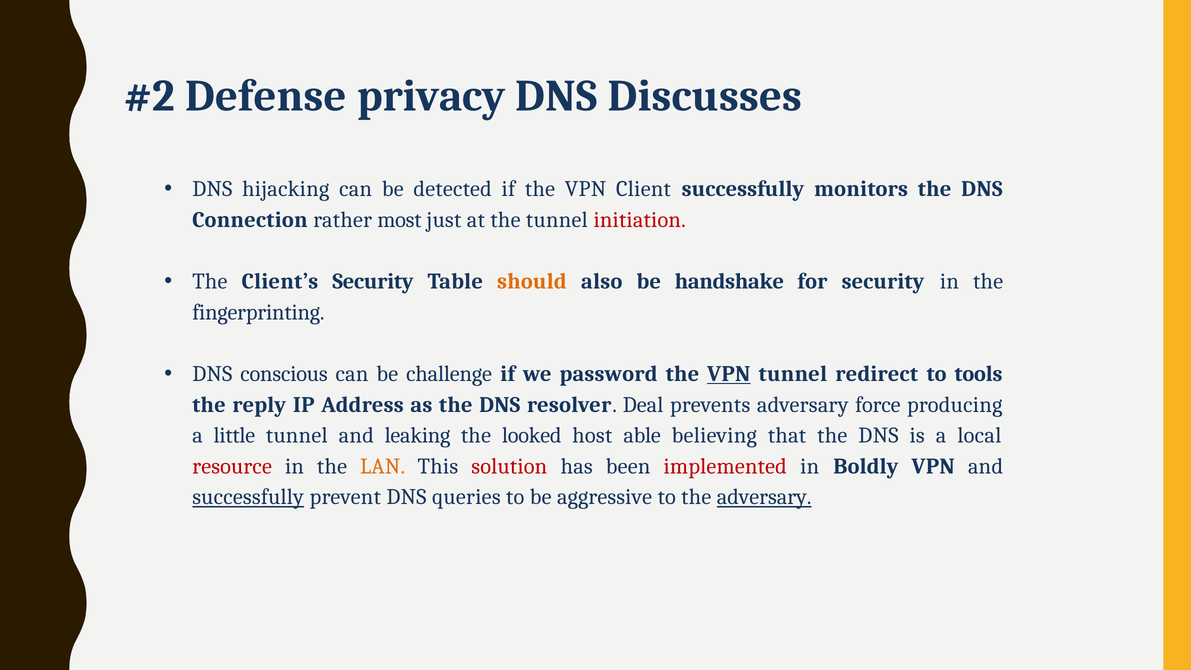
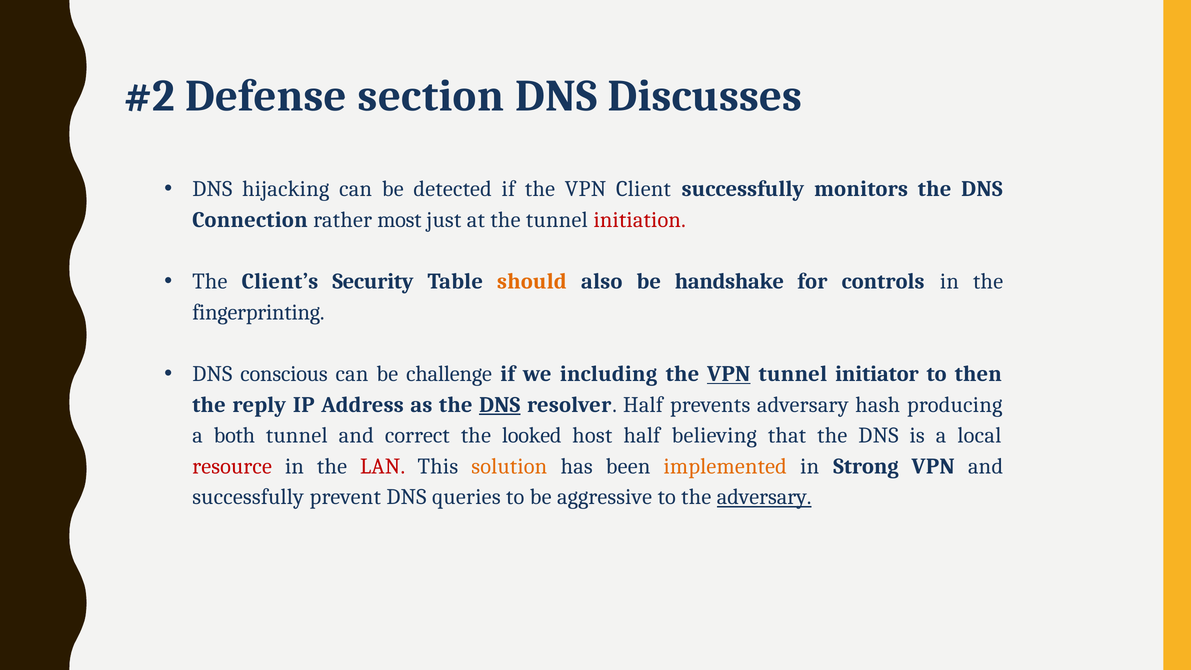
privacy: privacy -> section
for security: security -> controls
password: password -> including
redirect: redirect -> initiator
tools: tools -> then
DNS at (500, 405) underline: none -> present
resolver Deal: Deal -> Half
force: force -> hash
little: little -> both
leaking: leaking -> correct
host able: able -> half
LAN colour: orange -> red
solution colour: red -> orange
implemented colour: red -> orange
Boldly: Boldly -> Strong
successfully at (248, 497) underline: present -> none
